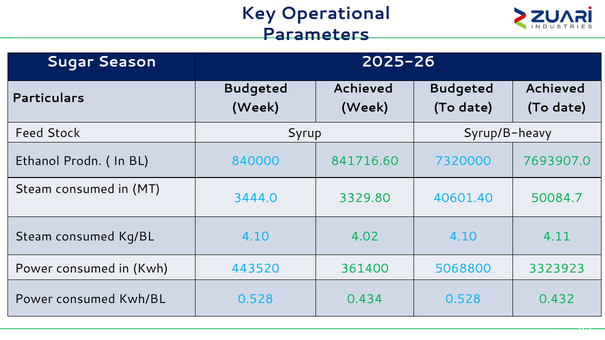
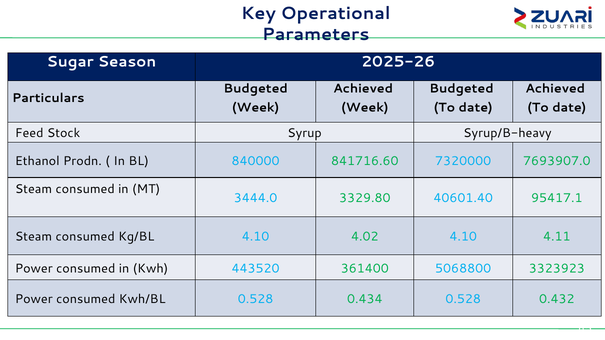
50084.7: 50084.7 -> 95417.1
